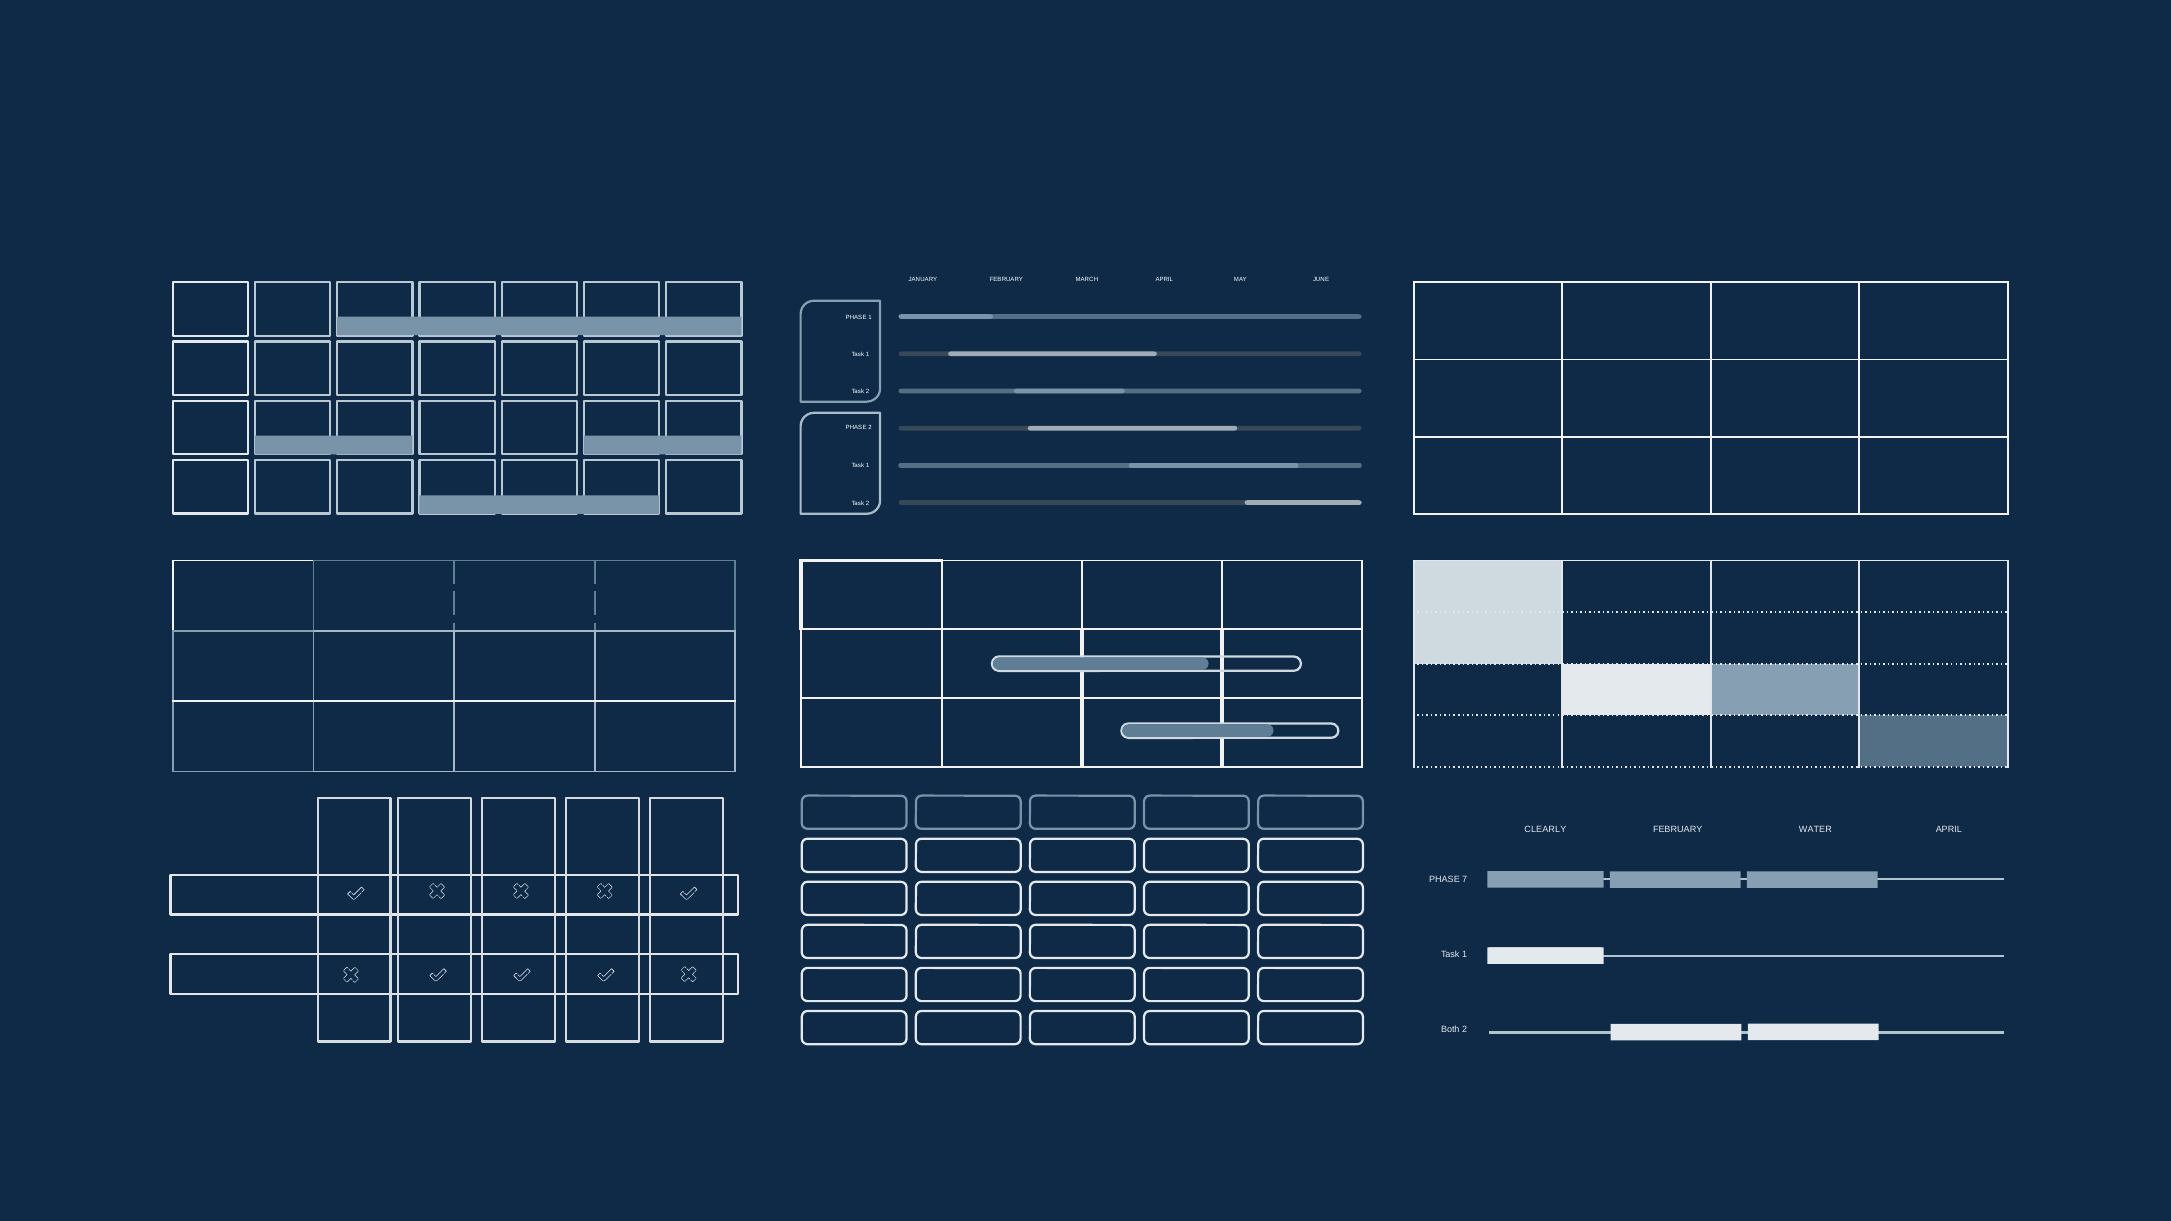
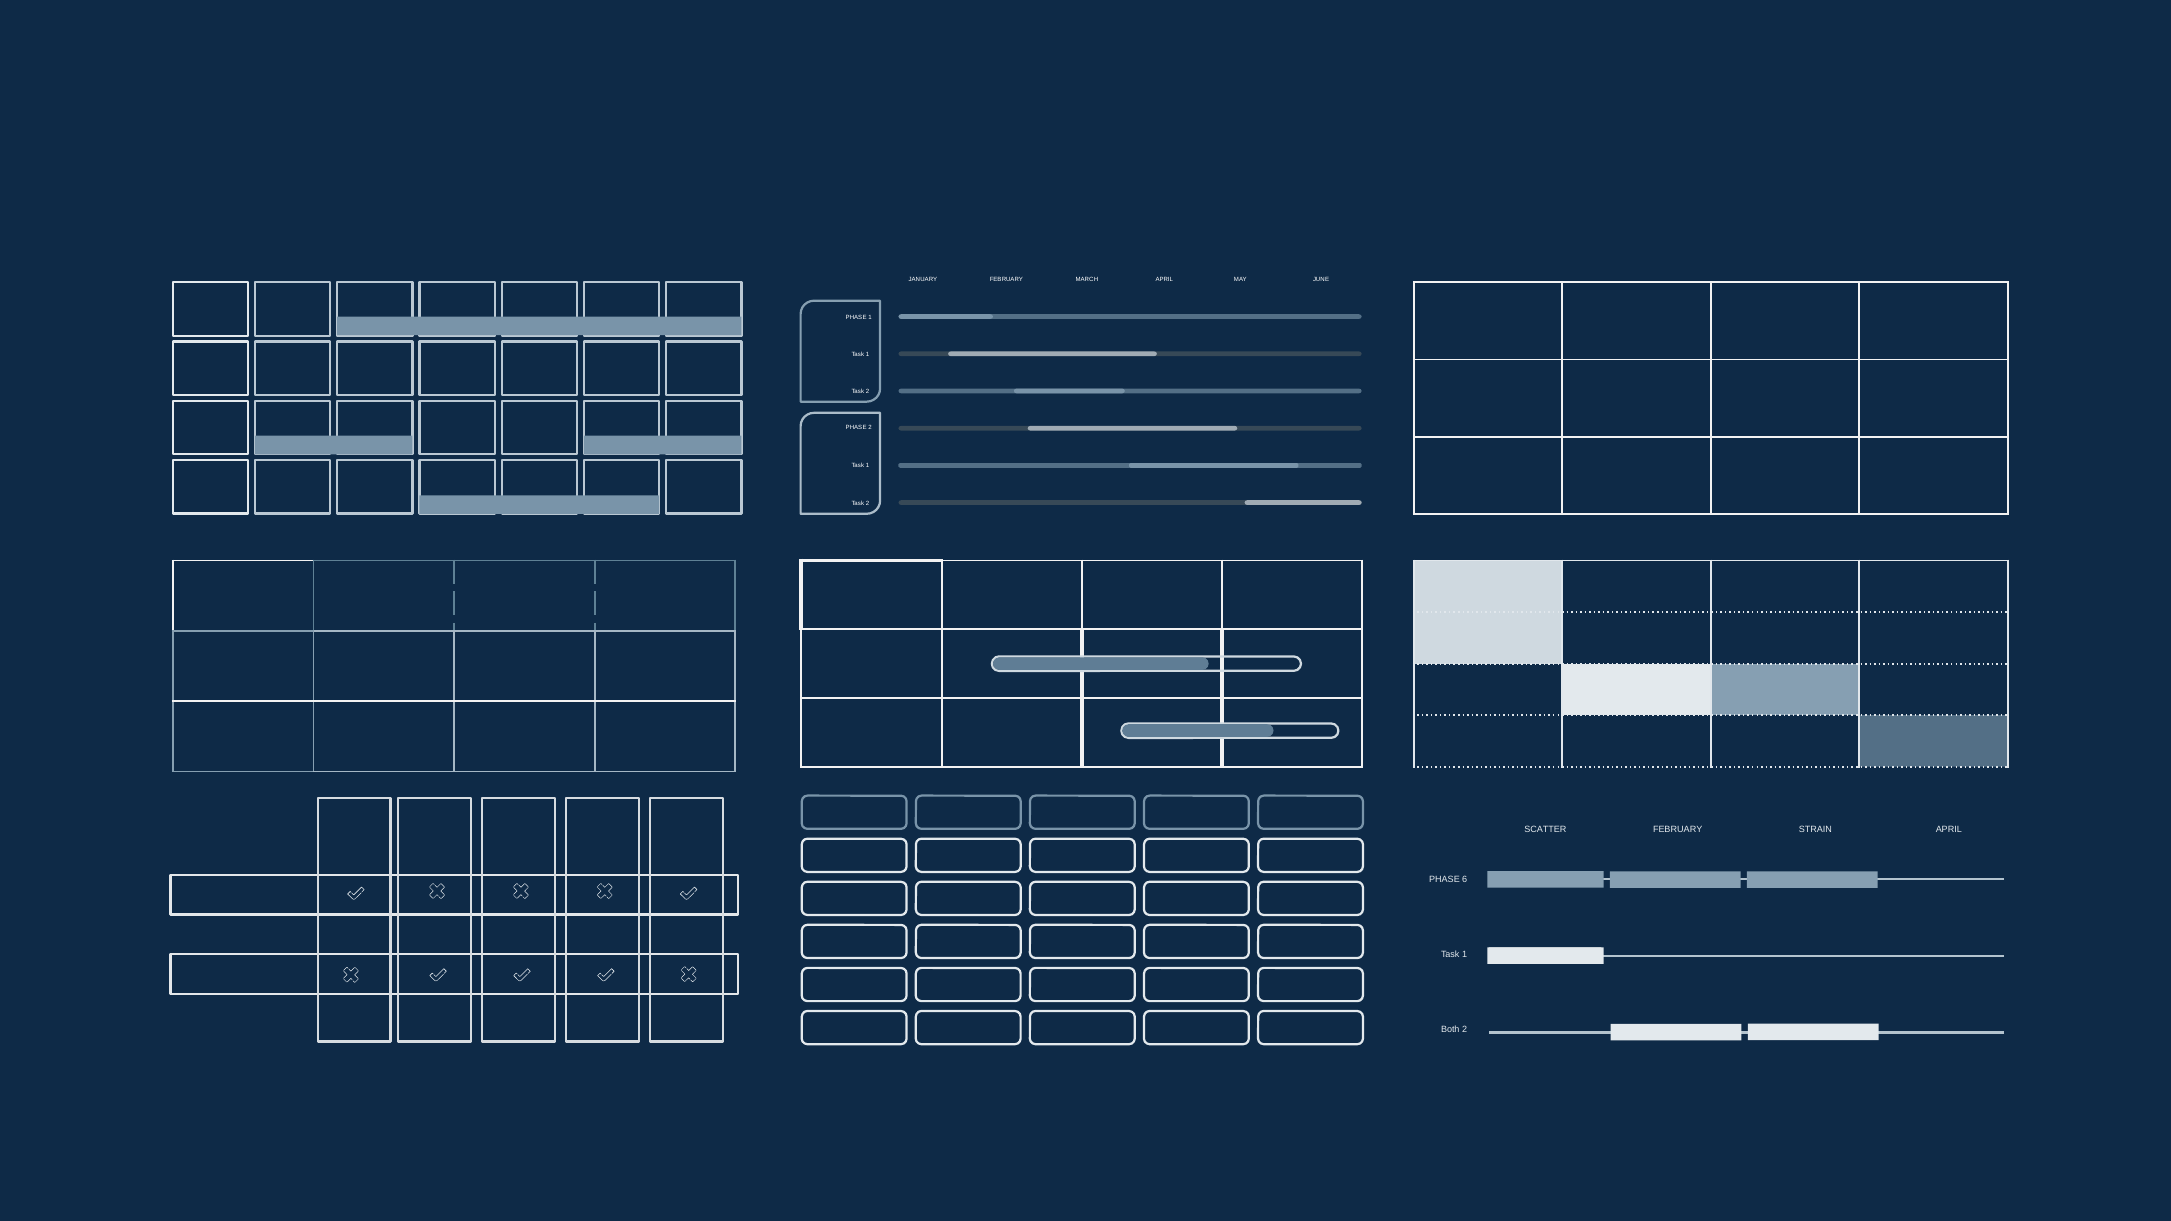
CLEARLY: CLEARLY -> SCATTER
WATER: WATER -> STRAIN
7: 7 -> 6
